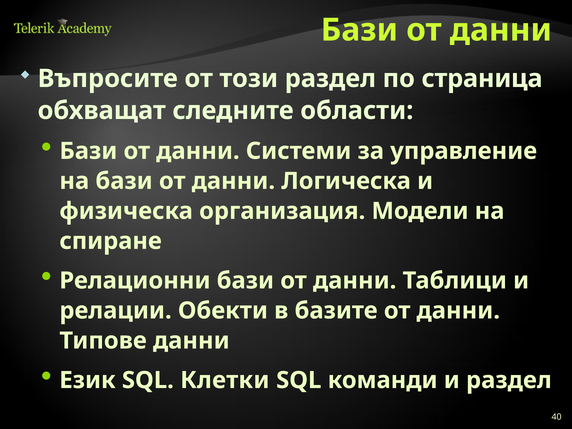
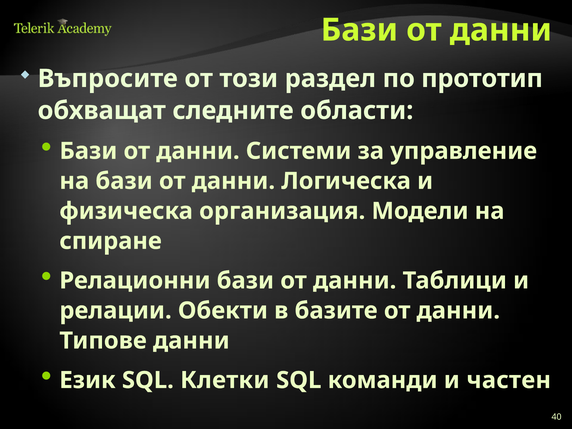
страница: страница -> прототип
и раздел: раздел -> частен
